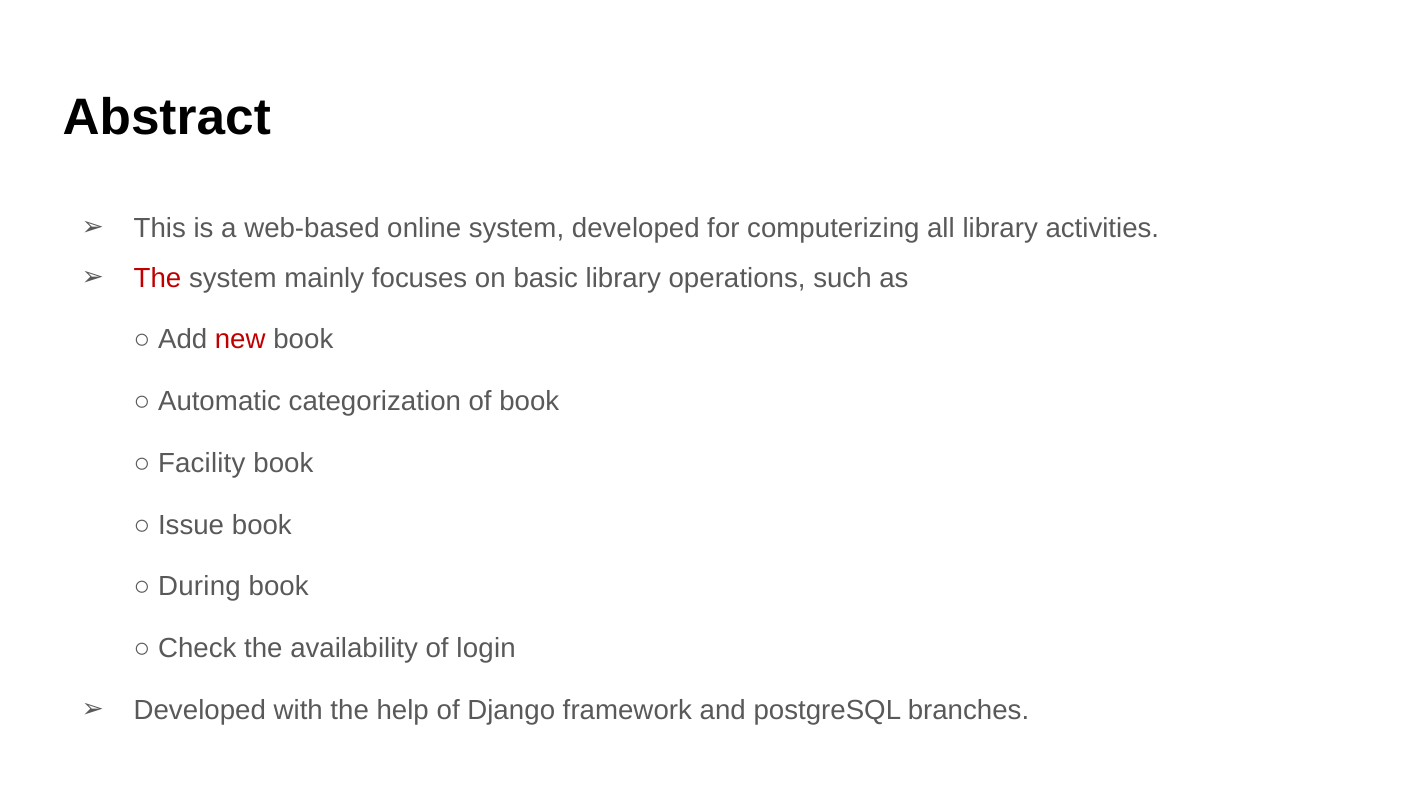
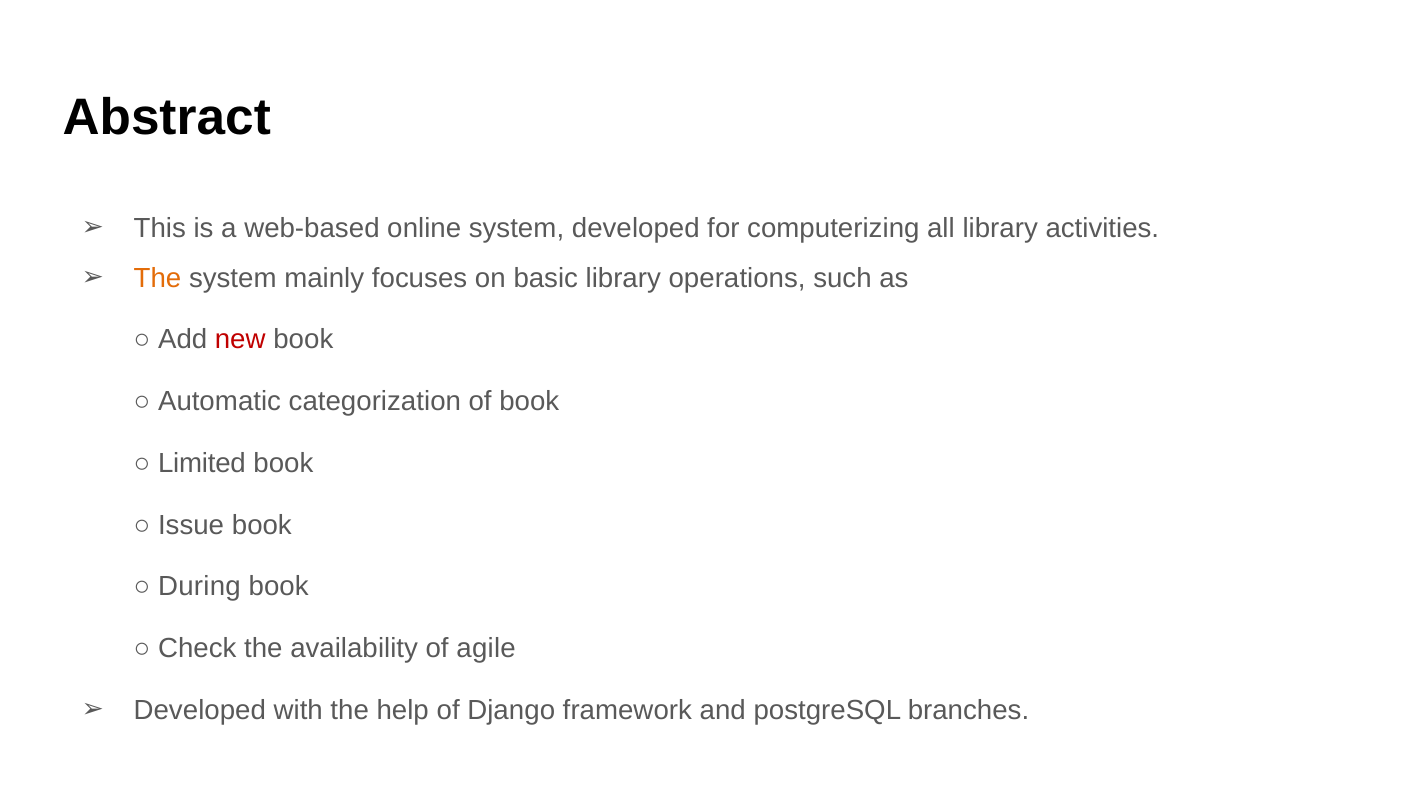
The at (157, 278) colour: red -> orange
Facility: Facility -> Limited
login: login -> agile
